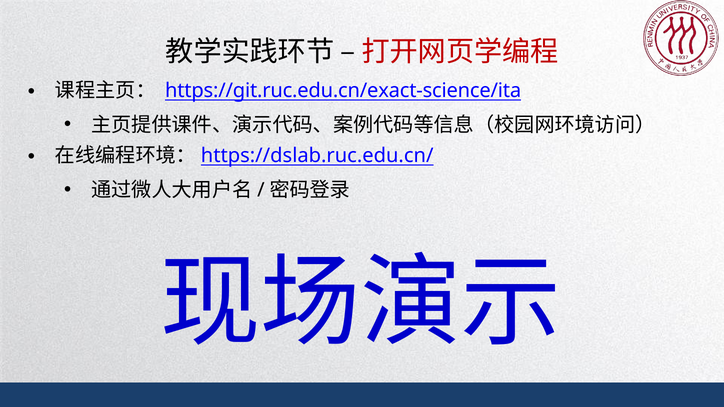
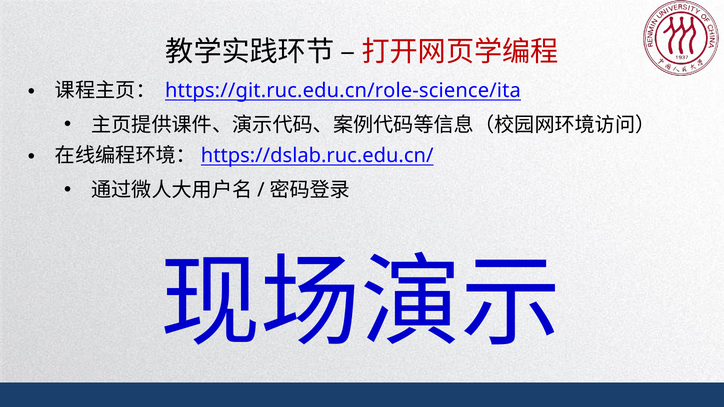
https://git.ruc.edu.cn/exact-science/ita: https://git.ruc.edu.cn/exact-science/ita -> https://git.ruc.edu.cn/role-science/ita
